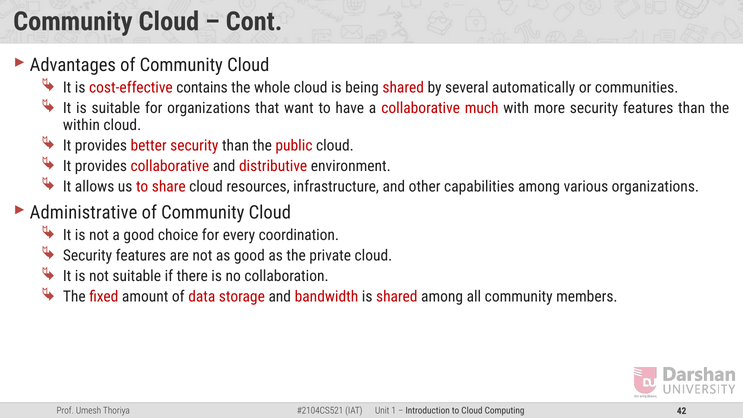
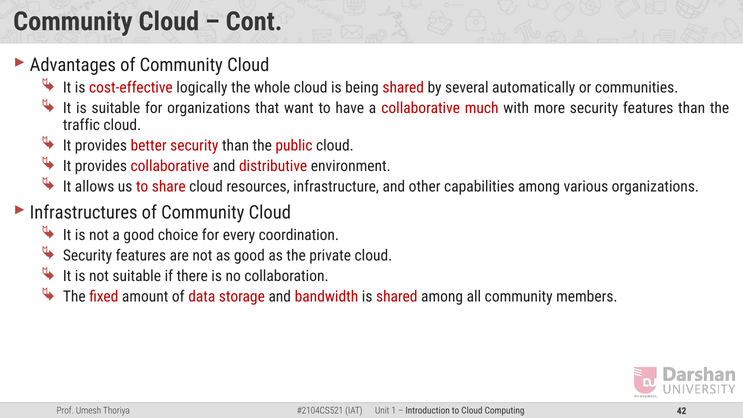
contains: contains -> logically
within: within -> traffic
Administrative: Administrative -> Infrastructures
